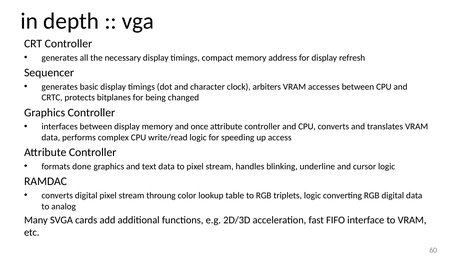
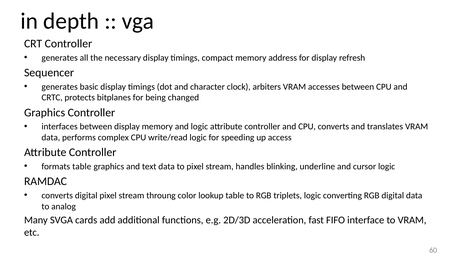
and once: once -> logic
formats done: done -> table
